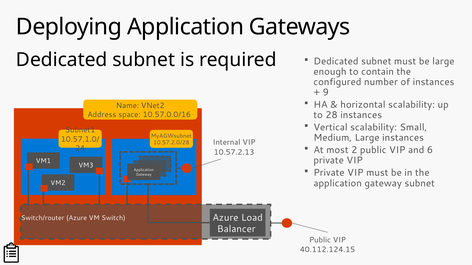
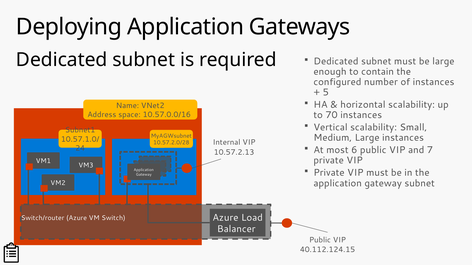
9: 9 -> 5
28: 28 -> 70
2: 2 -> 6
6: 6 -> 7
